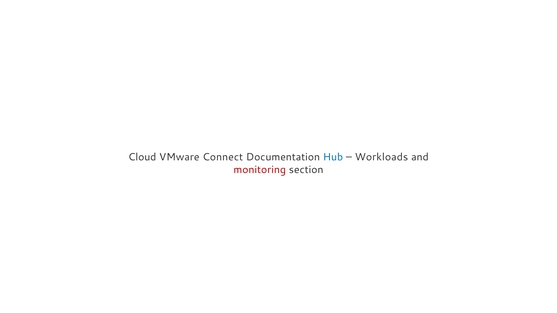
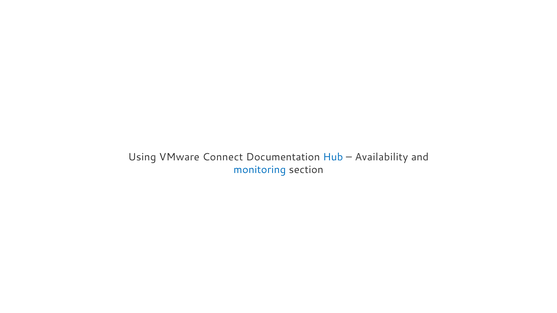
Cloud: Cloud -> Using
Workloads: Workloads -> Availability
monitoring colour: red -> blue
